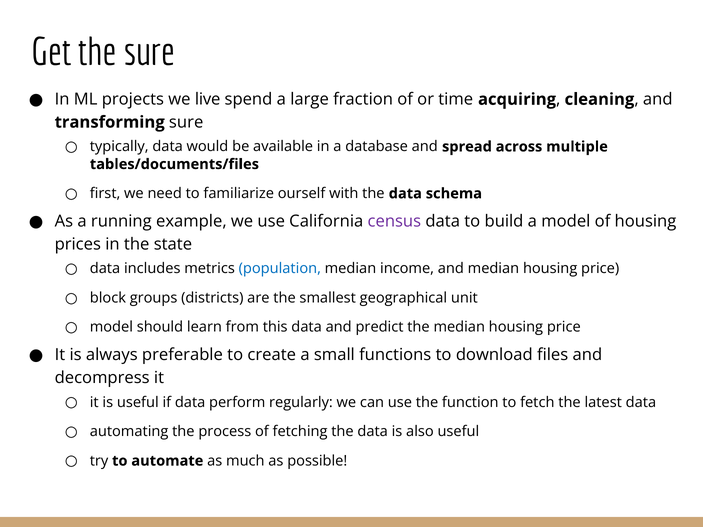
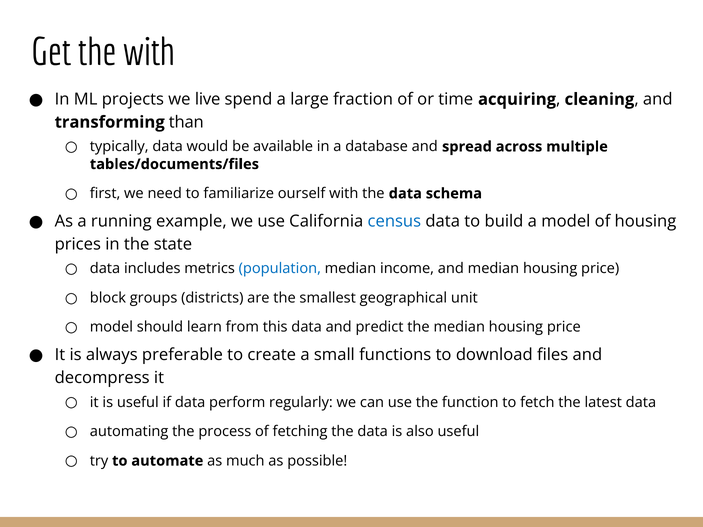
the sure: sure -> with
transforming sure: sure -> than
census colour: purple -> blue
